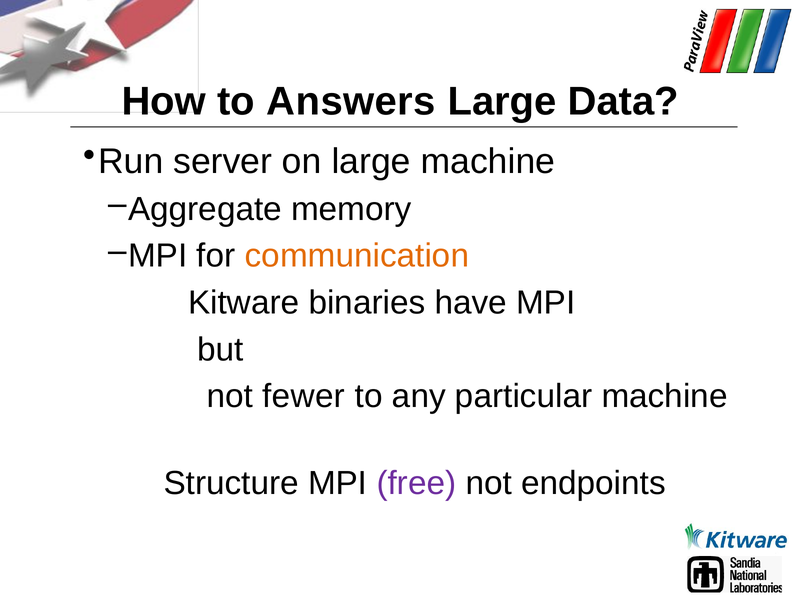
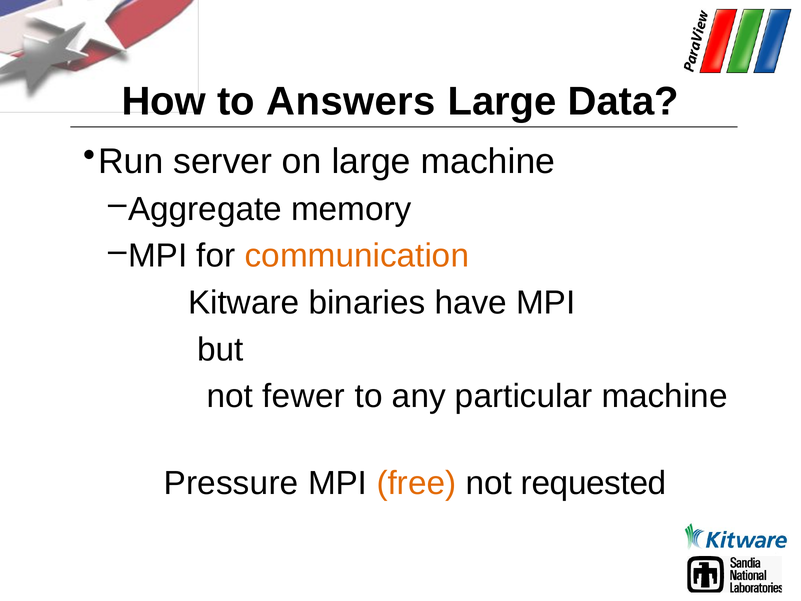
Structure: Structure -> Pressure
free colour: purple -> orange
endpoints: endpoints -> requested
